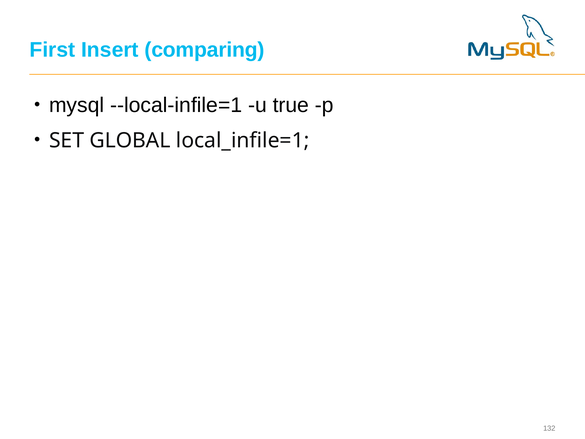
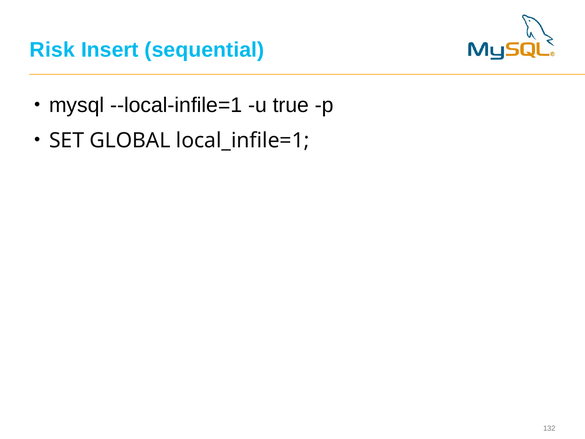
First: First -> Risk
comparing: comparing -> sequential
